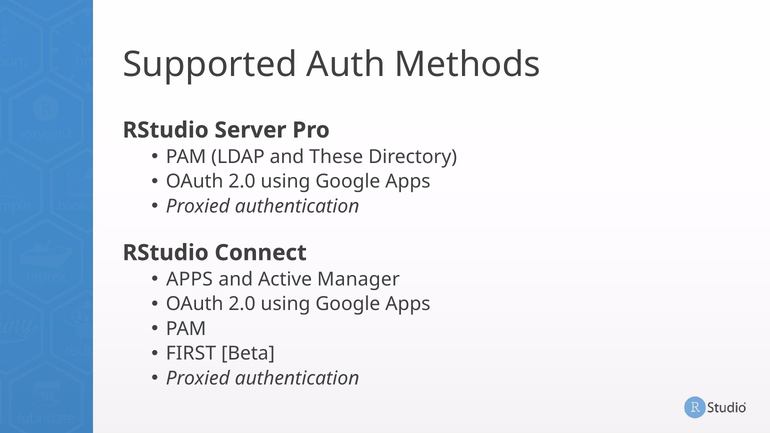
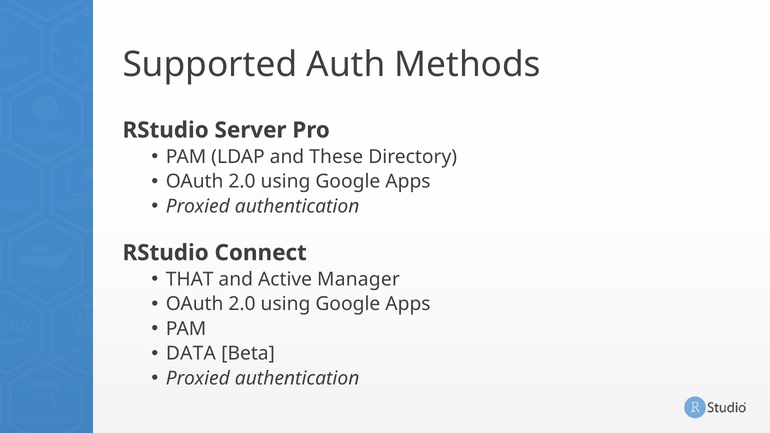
APPS at (190, 279): APPS -> THAT
FIRST: FIRST -> DATA
